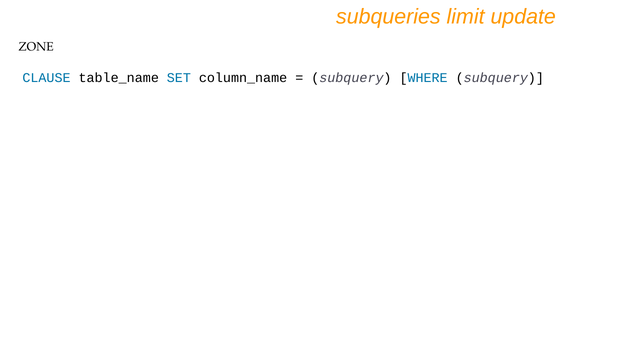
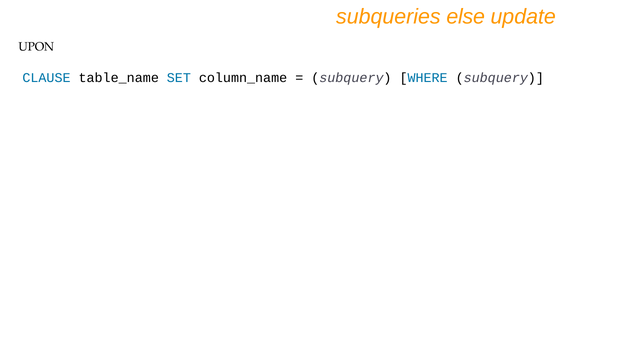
limit: limit -> else
ZONE: ZONE -> UPON
